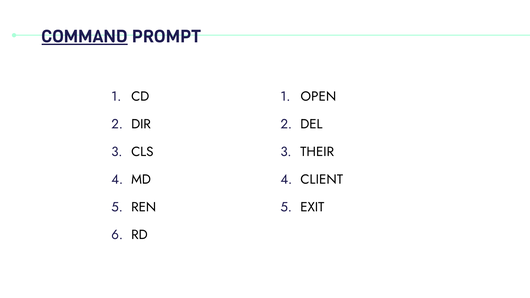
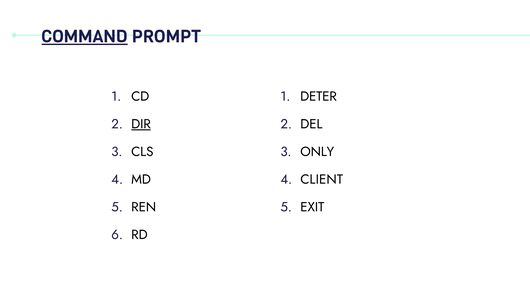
OPEN: OPEN -> DETER
DIR underline: none -> present
THEIR: THEIR -> ONLY
